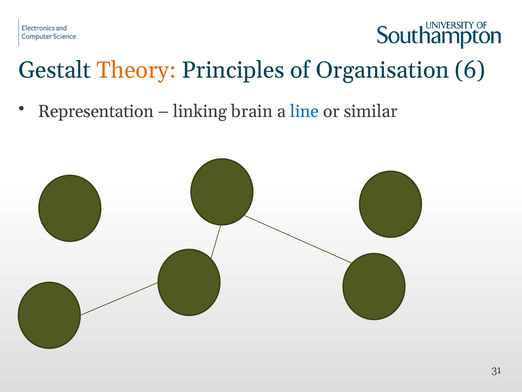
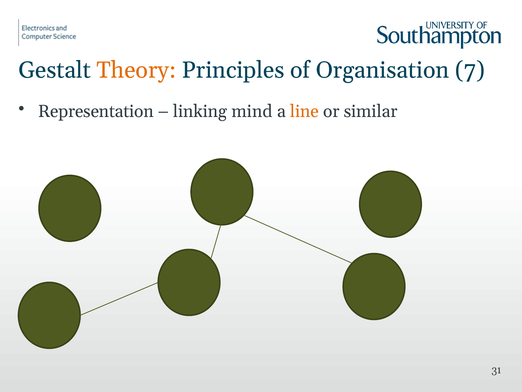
6: 6 -> 7
brain: brain -> mind
line colour: blue -> orange
